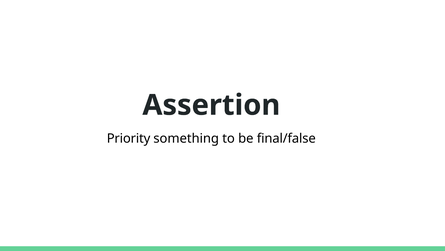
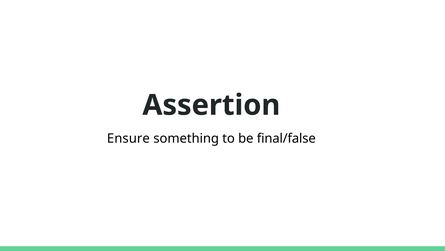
Priority: Priority -> Ensure
